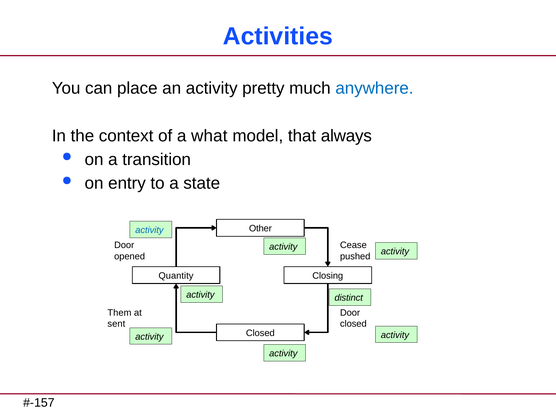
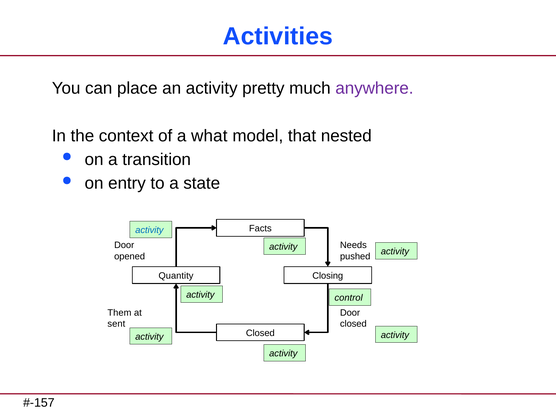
anywhere colour: blue -> purple
always: always -> nested
Other: Other -> Facts
Cease: Cease -> Needs
distinct: distinct -> control
